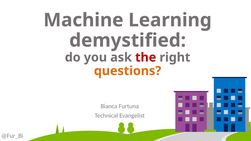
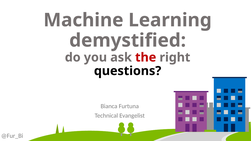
questions colour: orange -> black
